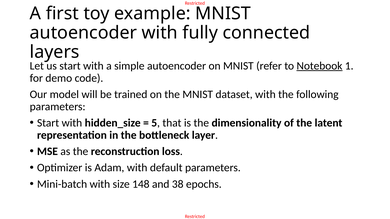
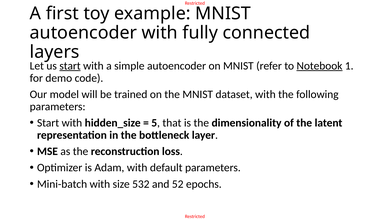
start at (70, 66) underline: none -> present
148: 148 -> 532
38: 38 -> 52
